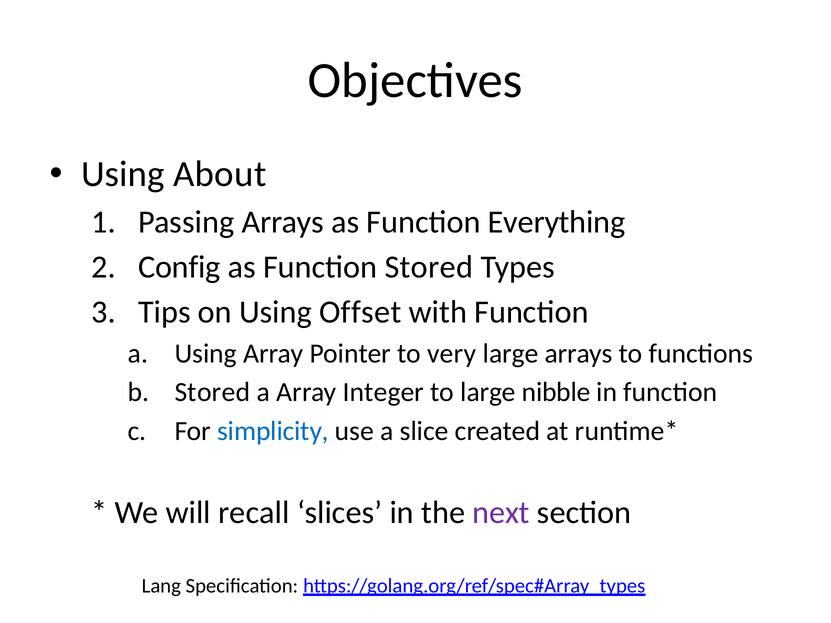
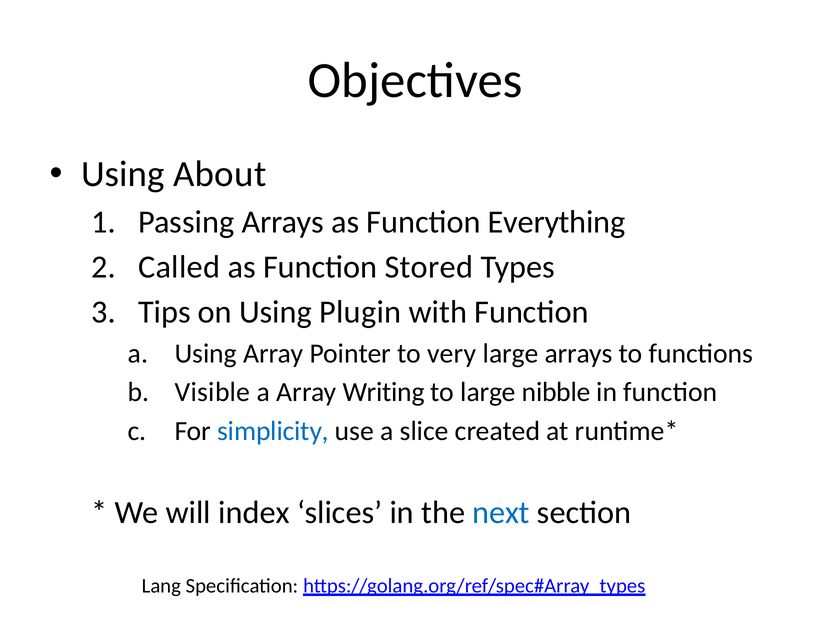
Config: Config -> Called
Offset: Offset -> Plugin
Stored at (212, 392): Stored -> Visible
Integer: Integer -> Writing
recall: recall -> index
next colour: purple -> blue
